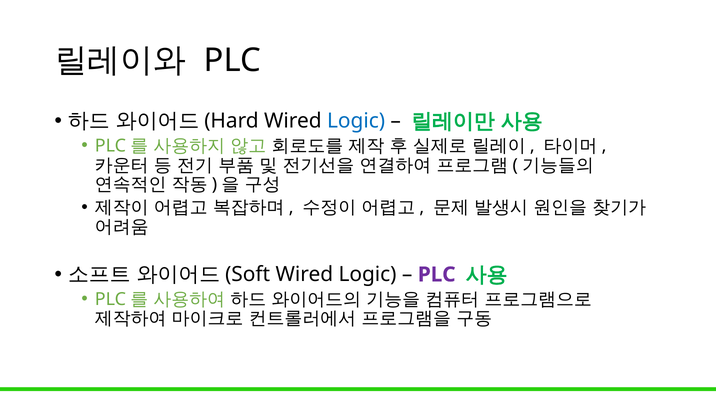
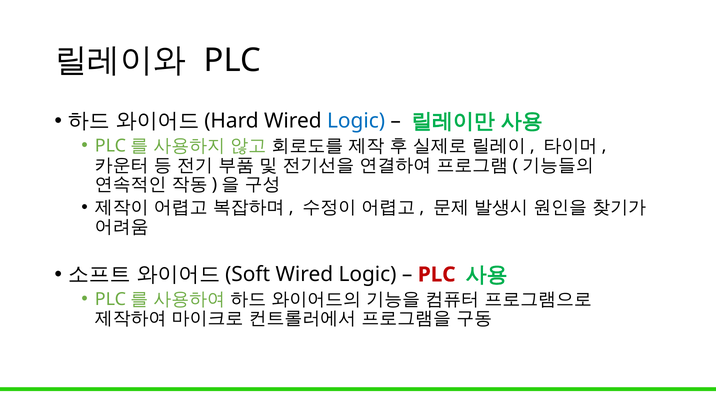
PLC at (437, 274) colour: purple -> red
